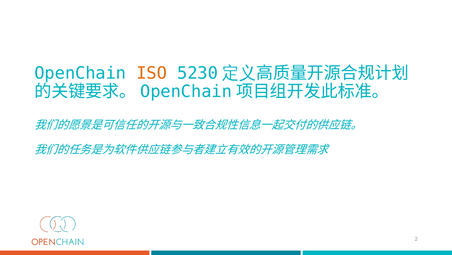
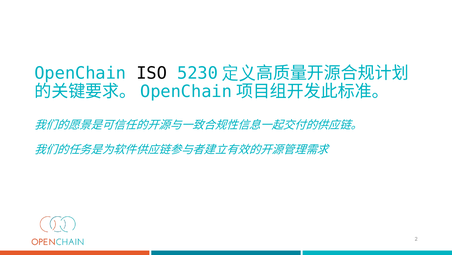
ISO colour: orange -> black
